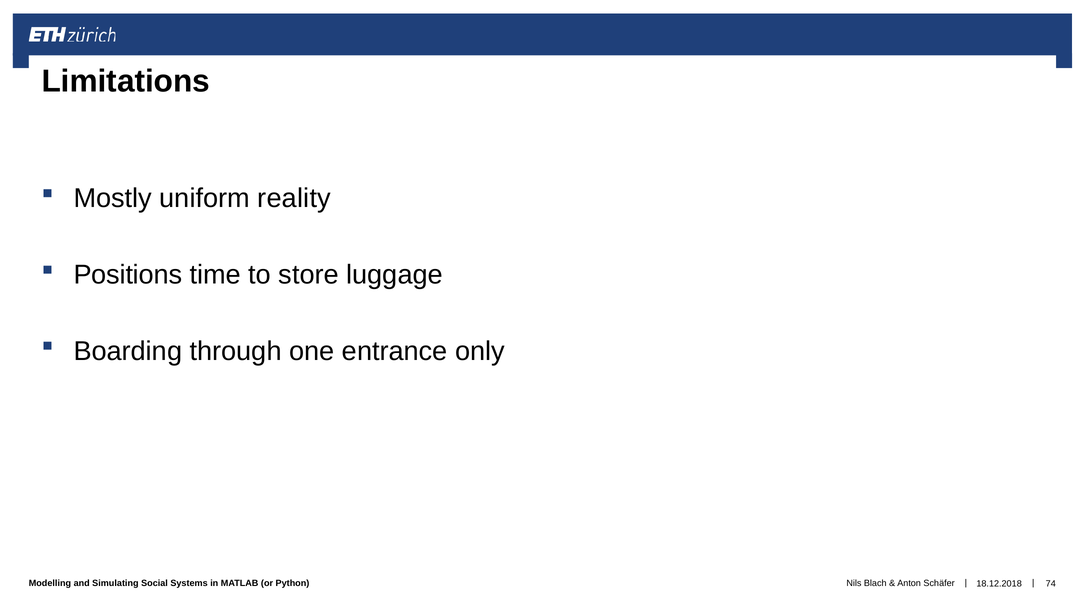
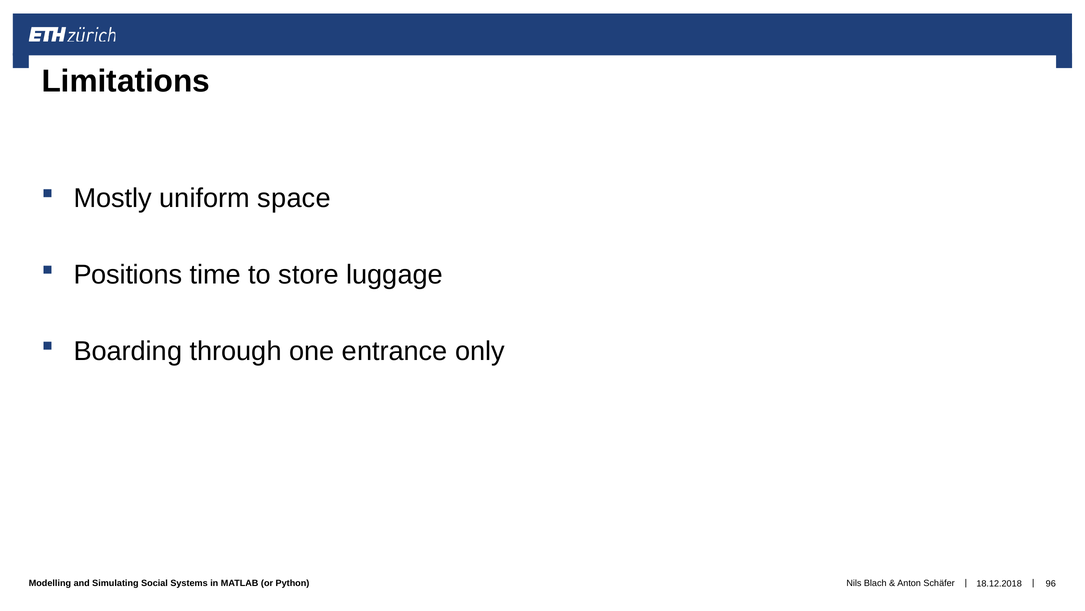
reality: reality -> space
74: 74 -> 96
